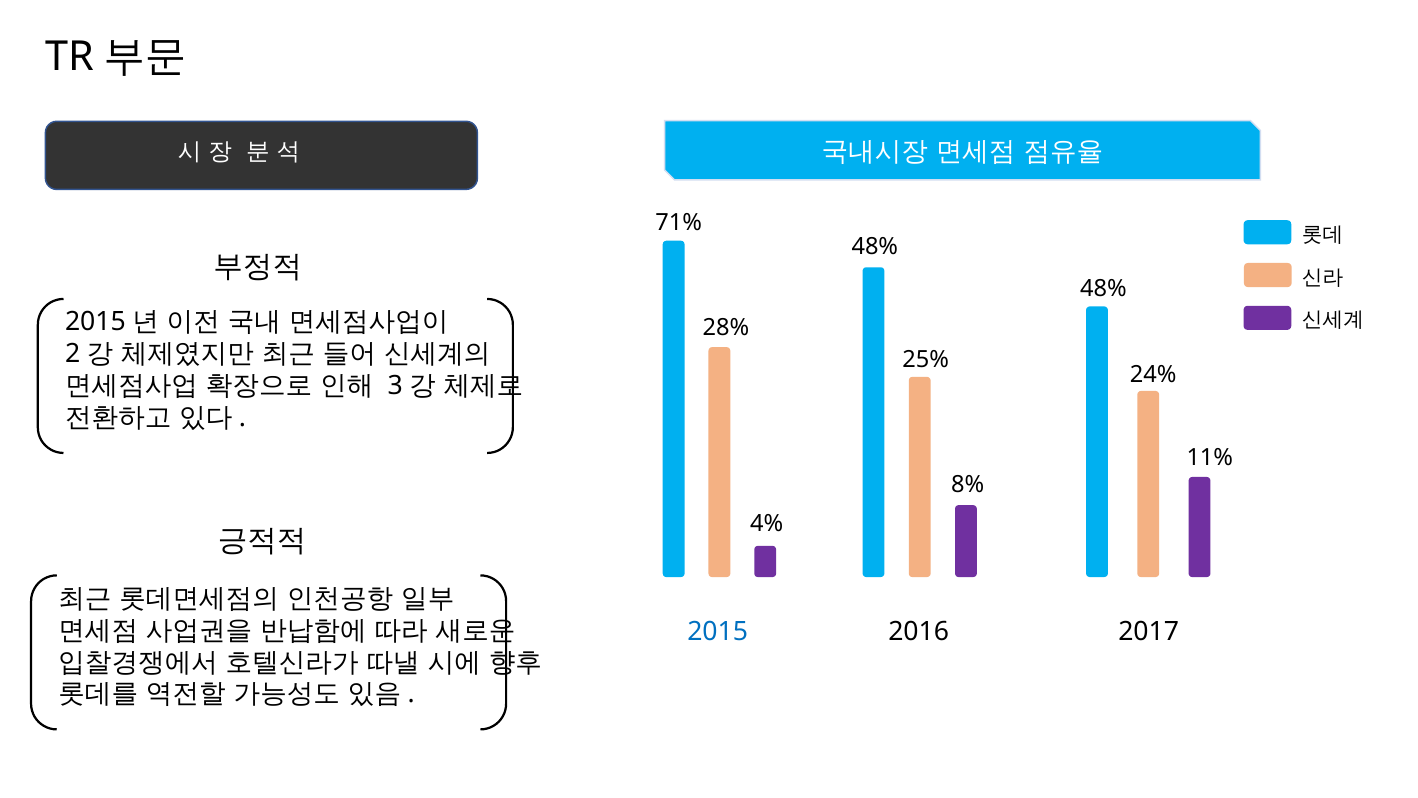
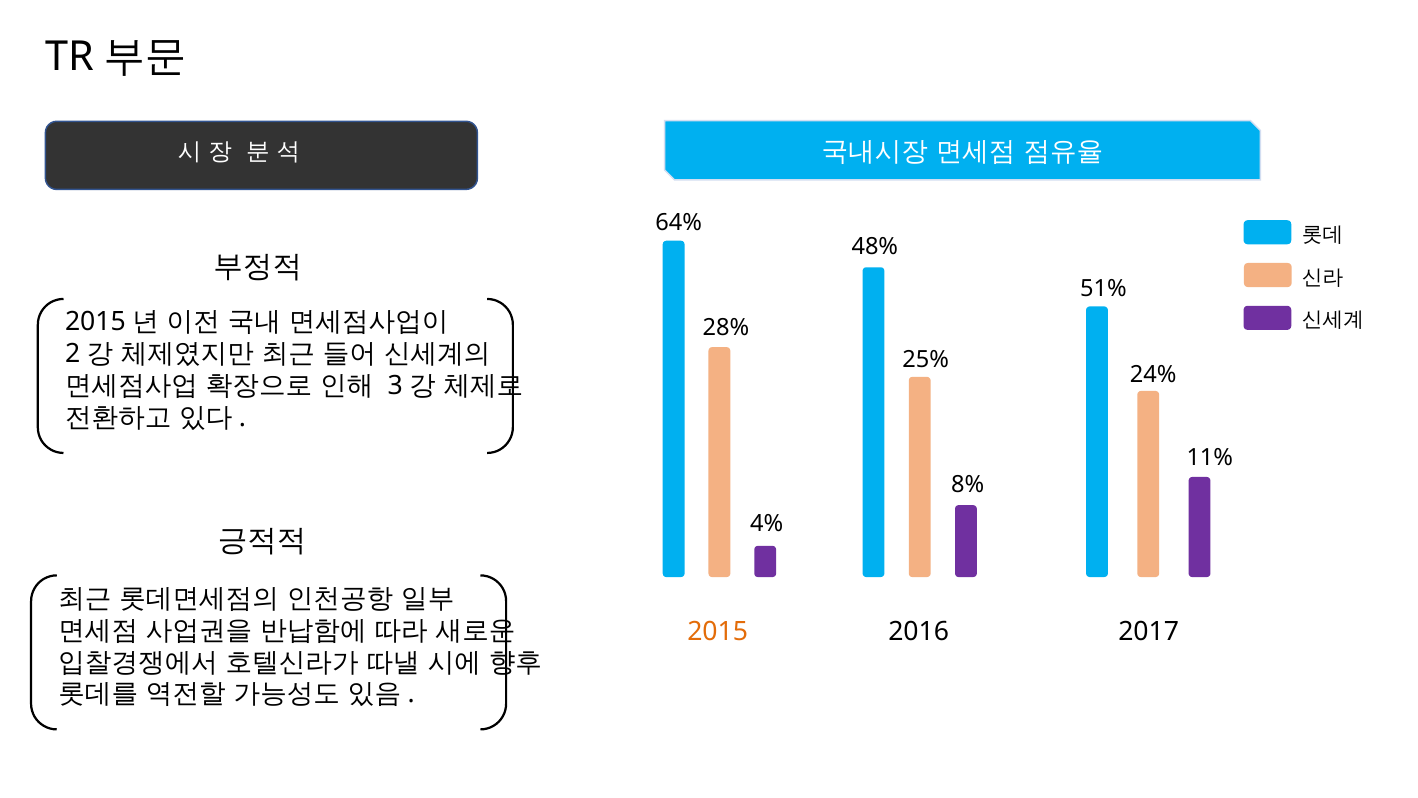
71%: 71% -> 64%
48% at (1103, 288): 48% -> 51%
2015 colour: blue -> orange
